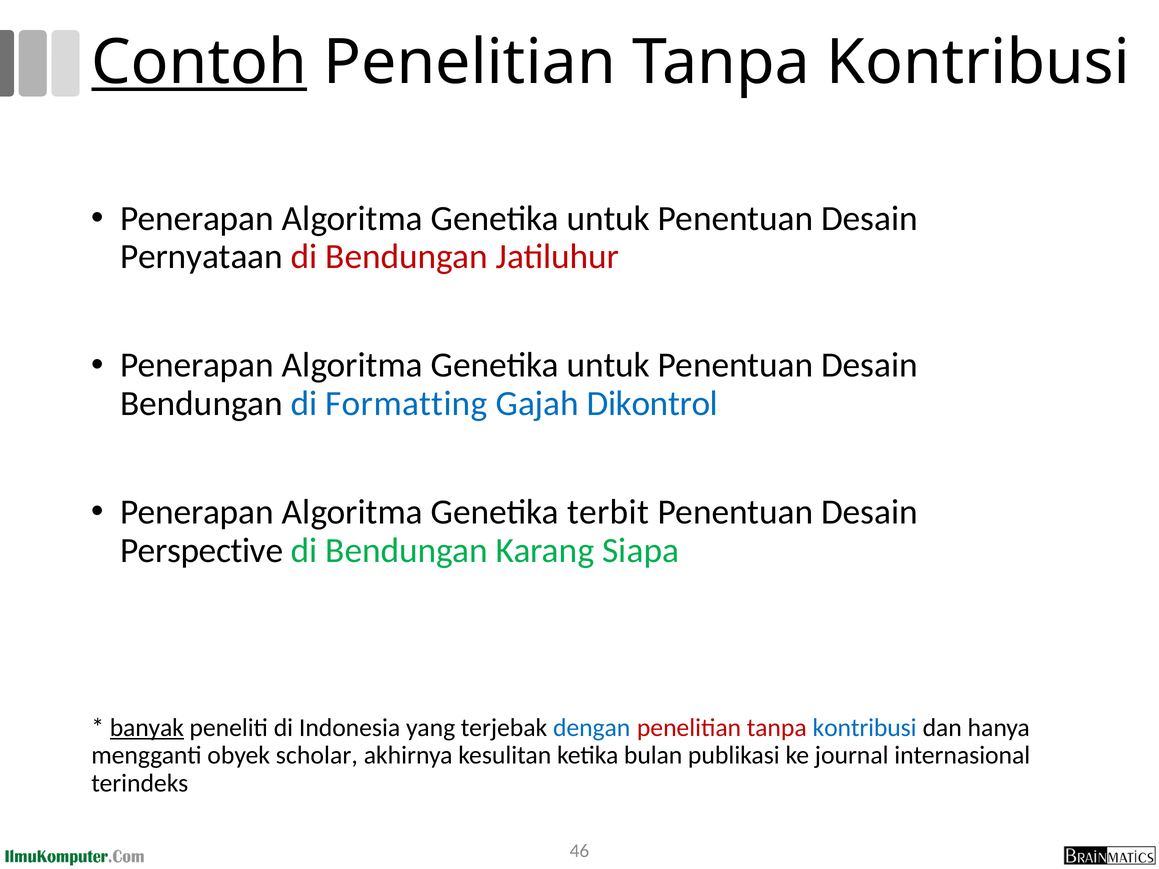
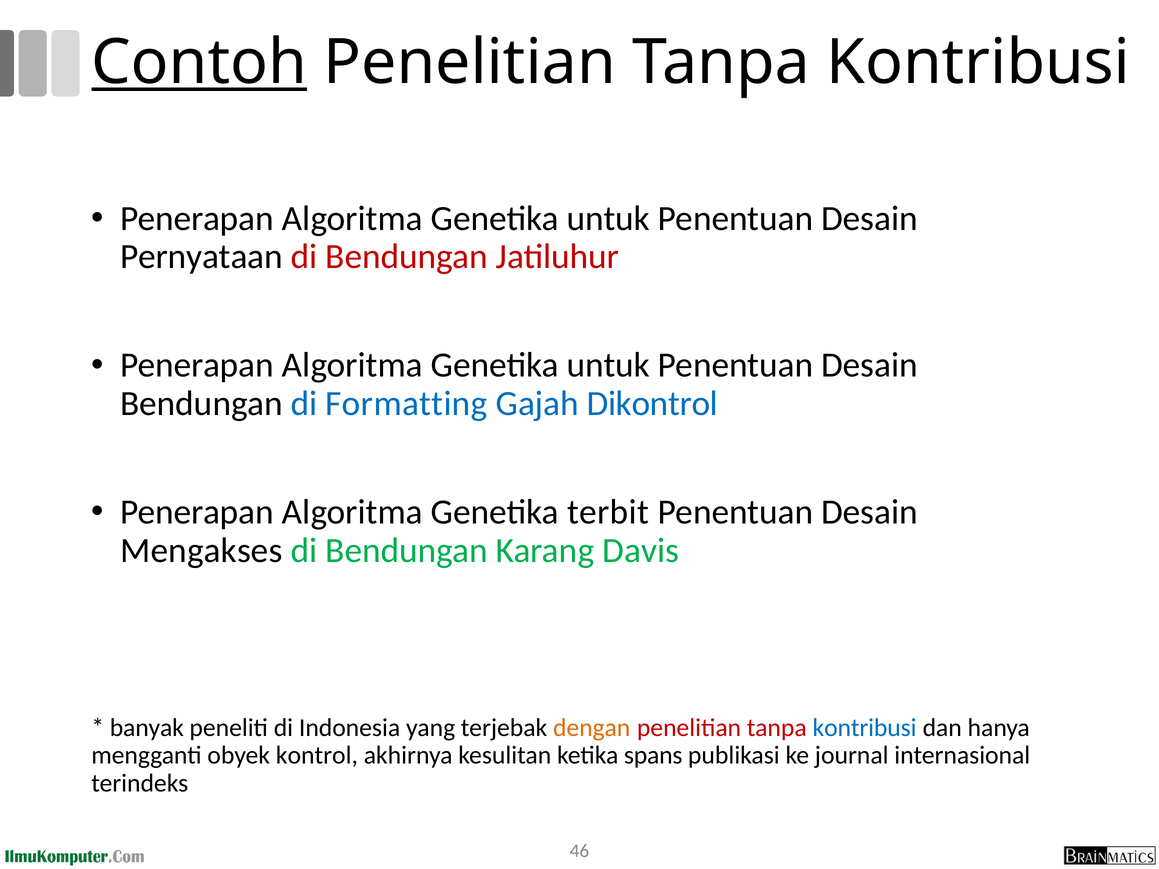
Perspective: Perspective -> Mengakses
Siapa: Siapa -> Davis
banyak underline: present -> none
dengan colour: blue -> orange
scholar: scholar -> kontrol
bulan: bulan -> spans
